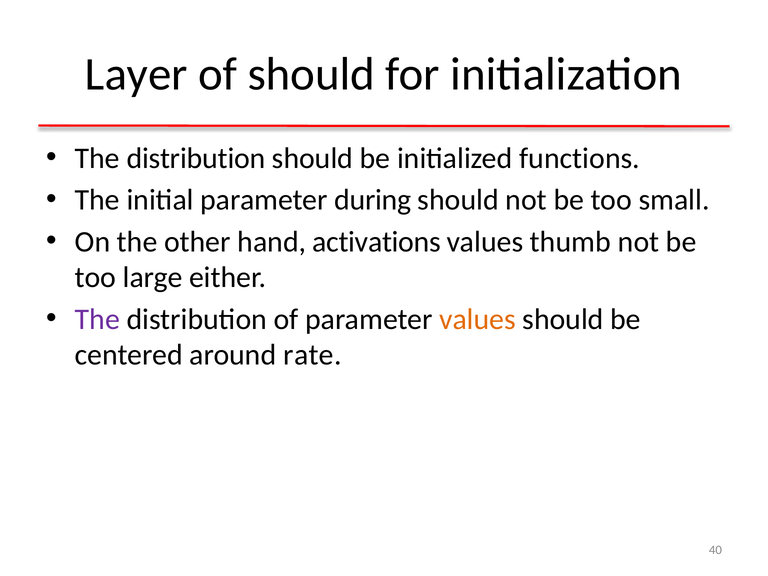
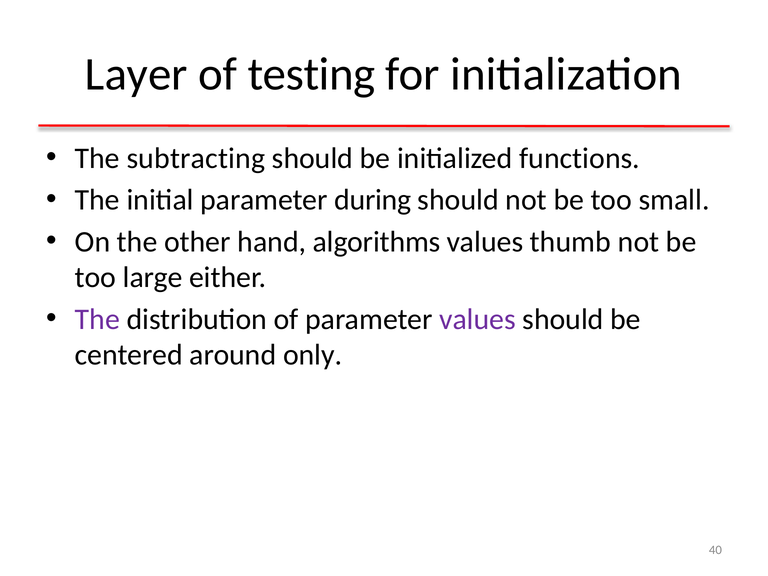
of should: should -> testing
distribution at (196, 158): distribution -> subtracting
activations: activations -> algorithms
values at (478, 319) colour: orange -> purple
rate: rate -> only
